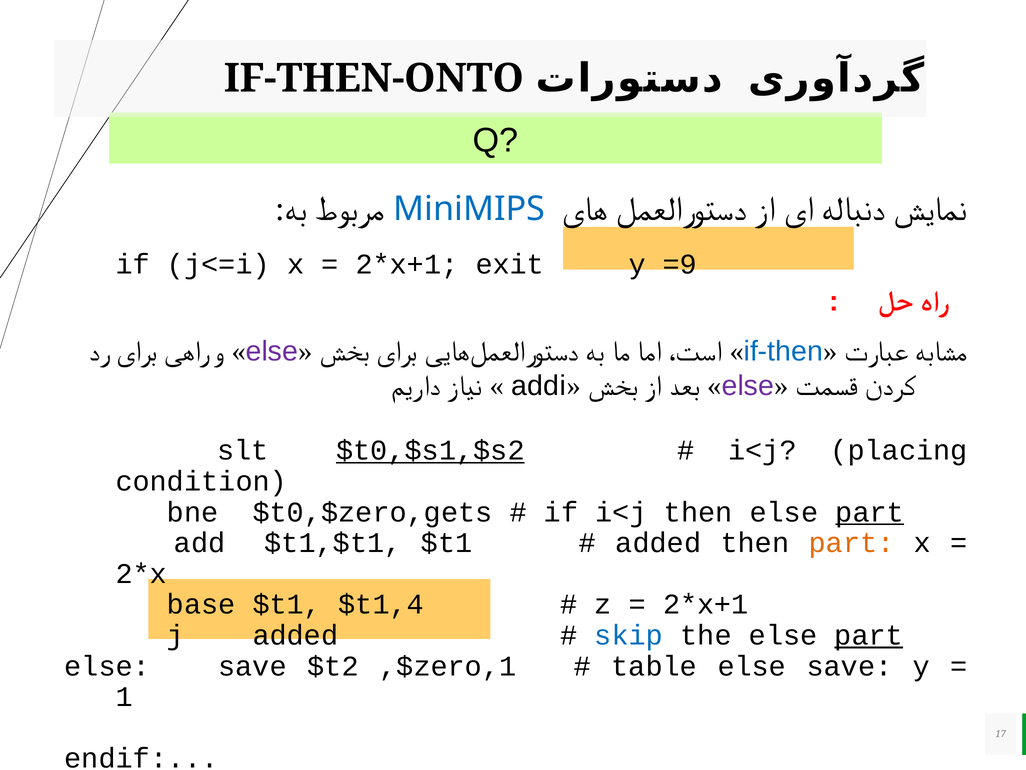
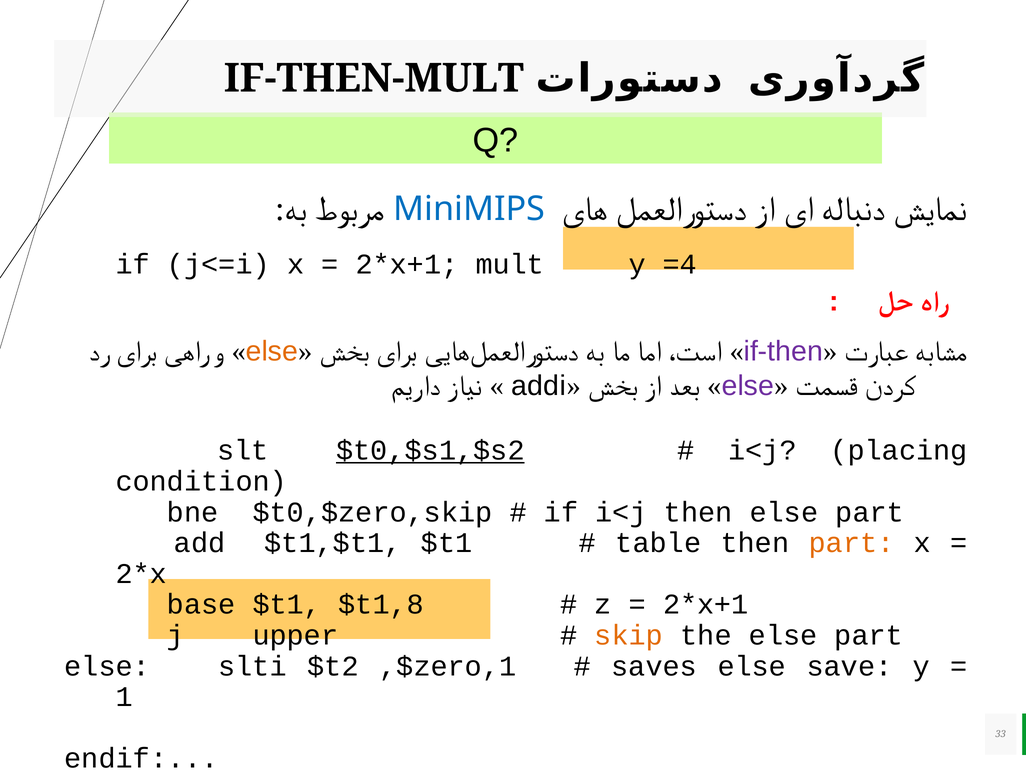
IF-THEN-ONTO: IF-THEN-ONTO -> IF-THEN-MULT
exit: exit -> mult
=9: =9 -> =4
else at (272, 351) colour: purple -> orange
if-then colour: blue -> purple
$t0,$zero,gets: $t0,$zero,gets -> $t0,$zero,skip
part at (870, 512) underline: present -> none
added at (658, 543): added -> table
$t1,4: $t1,4 -> $t1,8
j added: added -> upper
skip colour: blue -> orange
part at (869, 635) underline: present -> none
save at (252, 666): save -> slti
table: table -> saves
17: 17 -> 33
